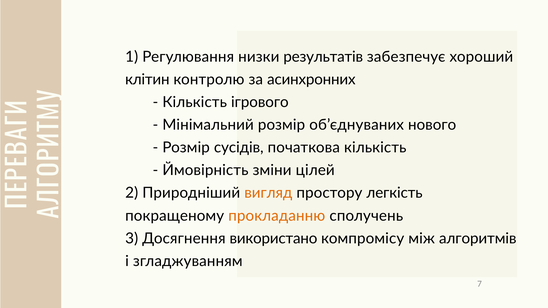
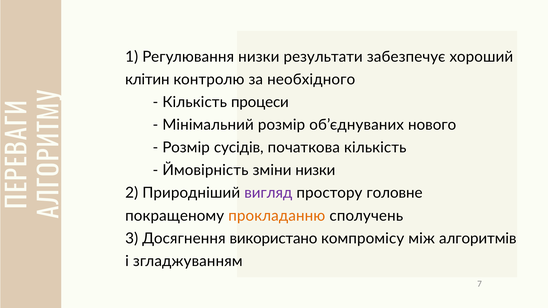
результатів: результатів -> результати
асинхронних: асинхронних -> необхідного
ігрового: ігрового -> процеси
зміни цілей: цілей -> низки
вигляд colour: orange -> purple
легкість: легкість -> головне
